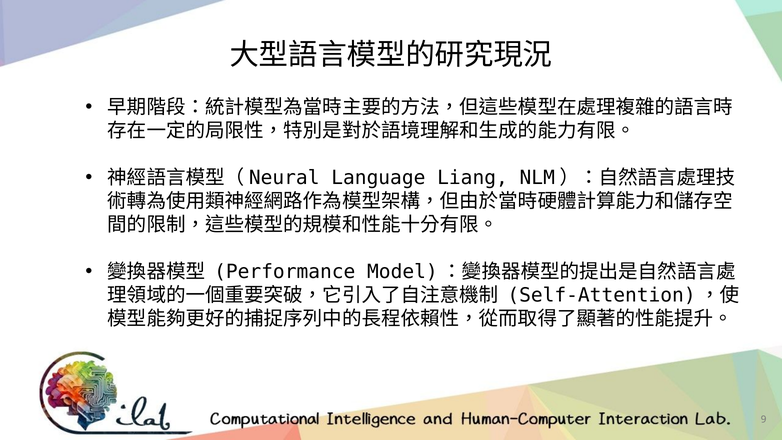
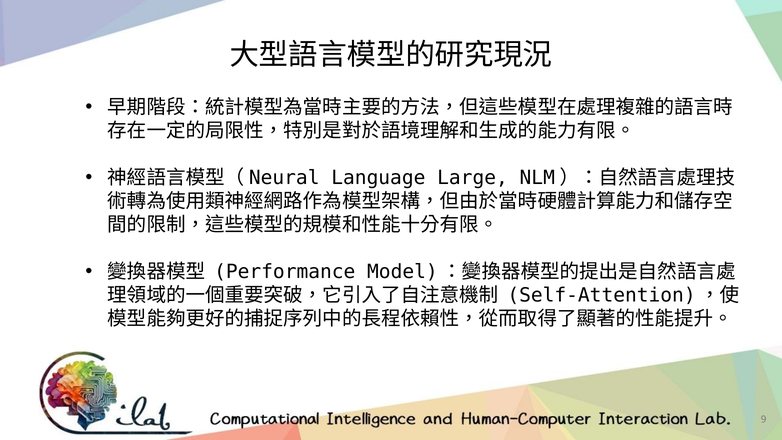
Liang: Liang -> Large
